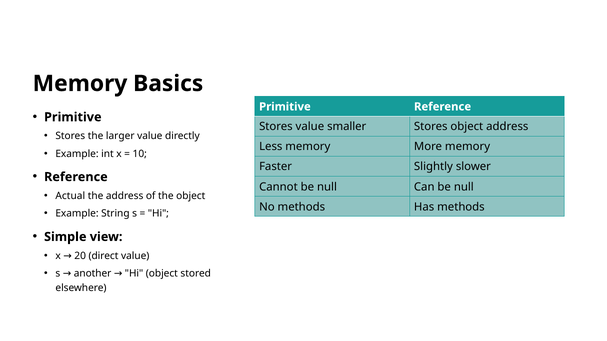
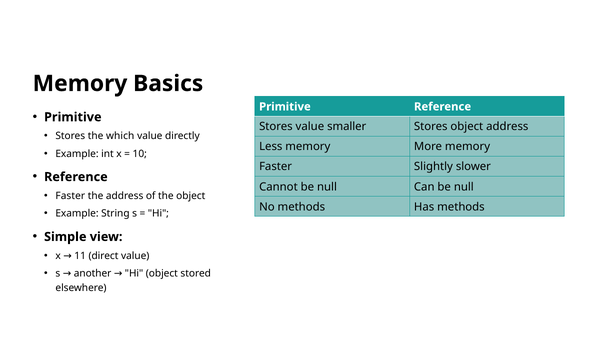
larger: larger -> which
Actual at (70, 196): Actual -> Faster
20: 20 -> 11
